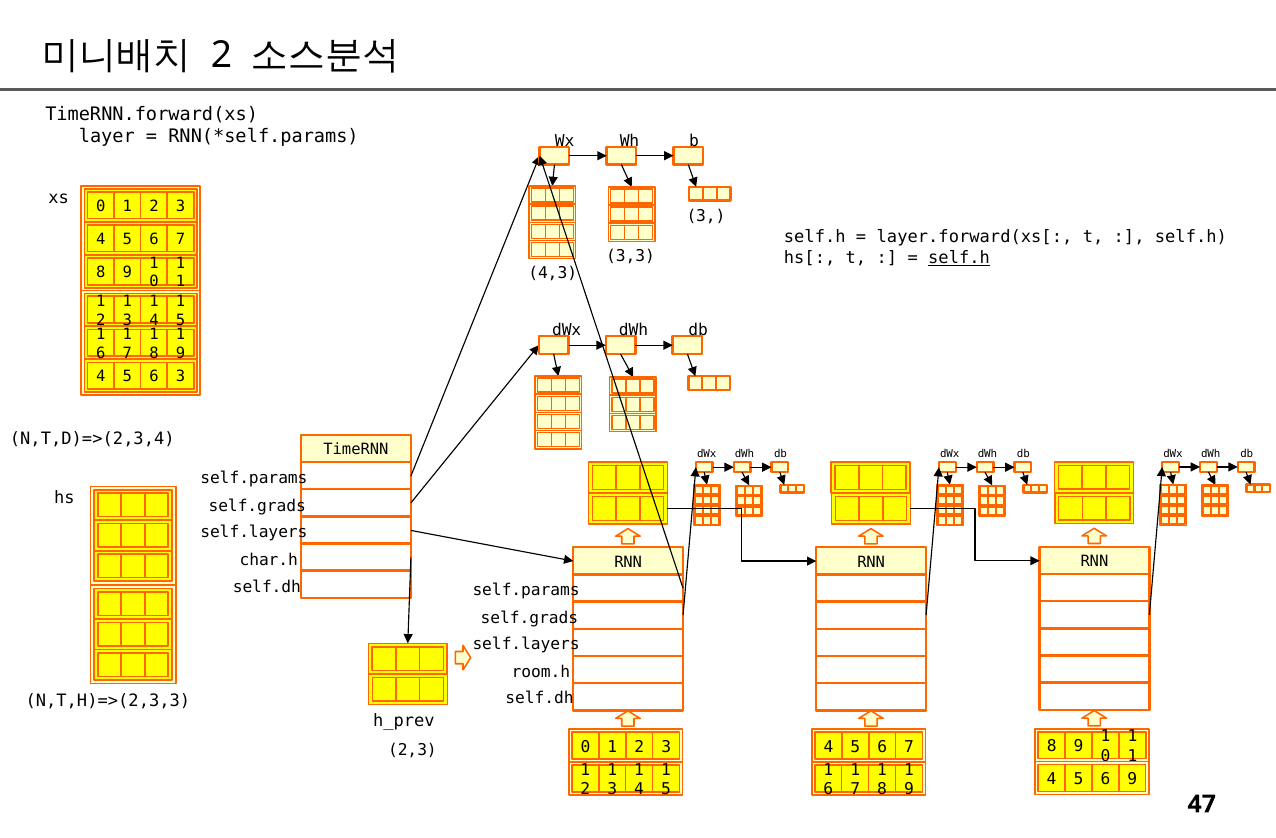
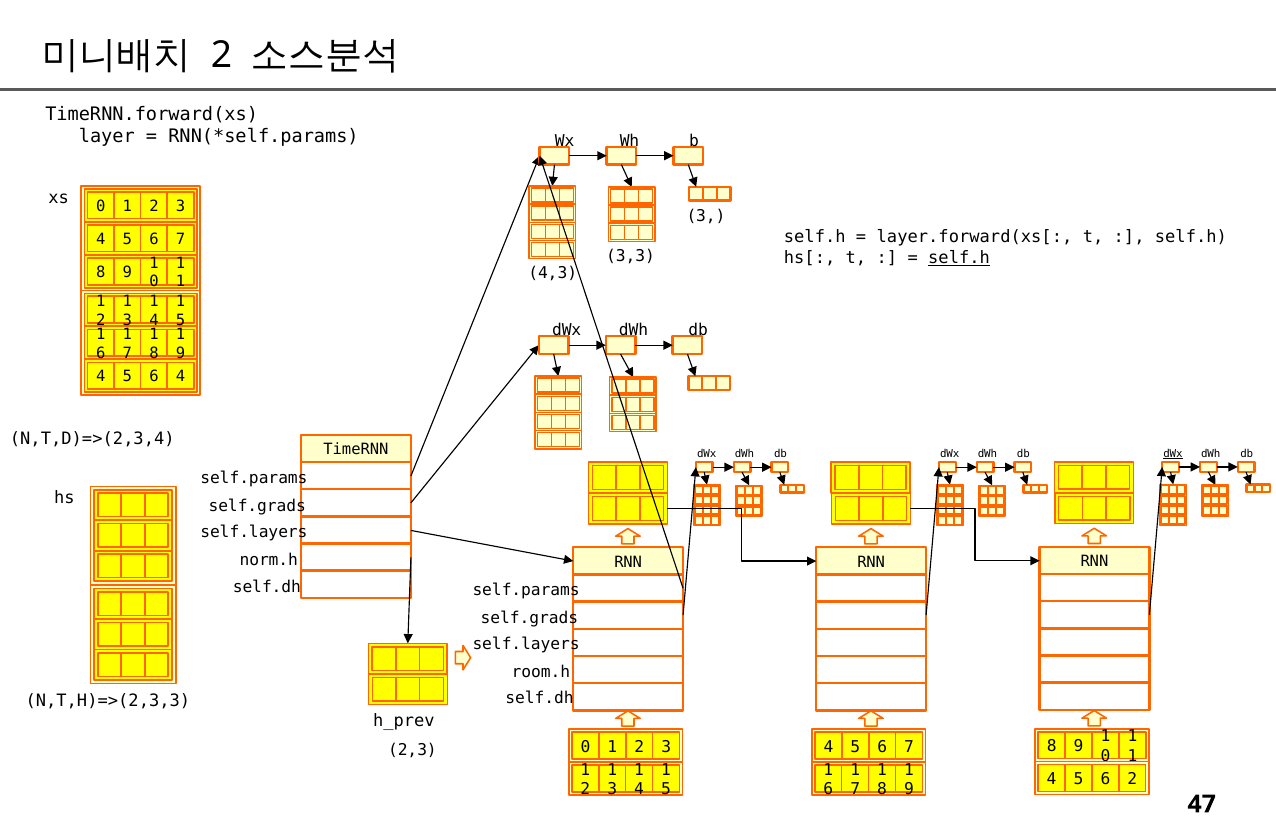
6 3: 3 -> 4
dWx at (1173, 454) underline: none -> present
char.h: char.h -> norm.h
6 9: 9 -> 2
